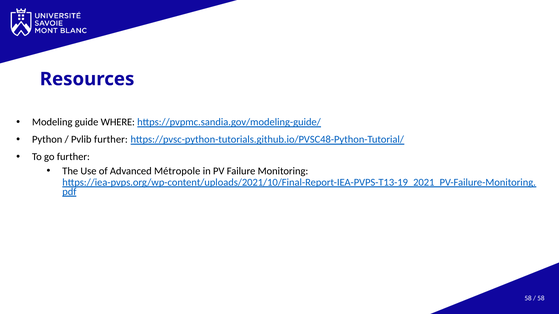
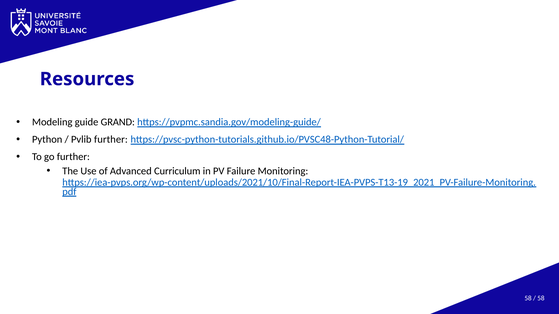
WHERE: WHERE -> GRAND
Métropole: Métropole -> Curriculum
